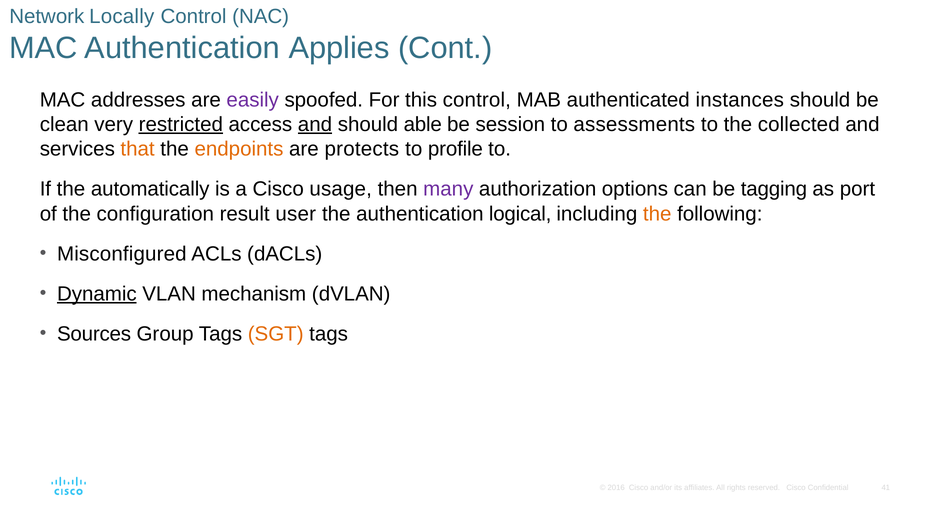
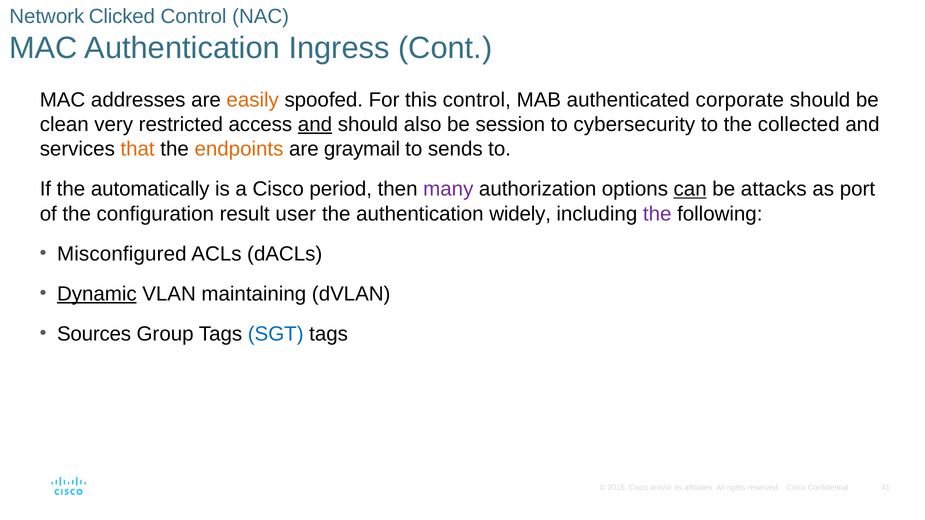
Locally: Locally -> Clicked
Applies: Applies -> Ingress
easily colour: purple -> orange
instances: instances -> corporate
restricted underline: present -> none
able: able -> also
assessments: assessments -> cybersecurity
protects: protects -> graymail
profile: profile -> sends
usage: usage -> period
can underline: none -> present
tagging: tagging -> attacks
logical: logical -> widely
the at (657, 214) colour: orange -> purple
mechanism: mechanism -> maintaining
SGT colour: orange -> blue
